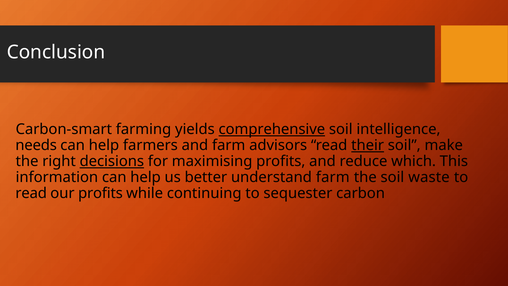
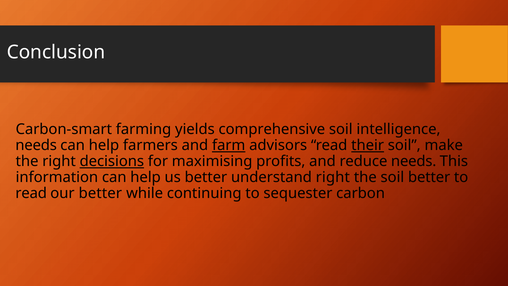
comprehensive underline: present -> none
farm at (229, 145) underline: none -> present
reduce which: which -> needs
understand farm: farm -> right
soil waste: waste -> better
our profits: profits -> better
